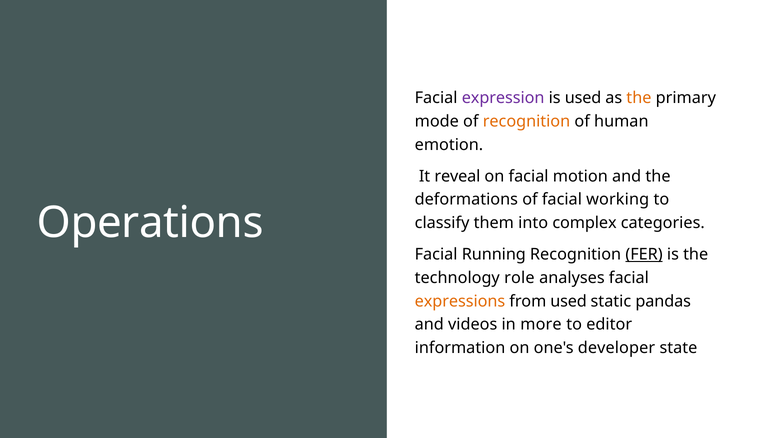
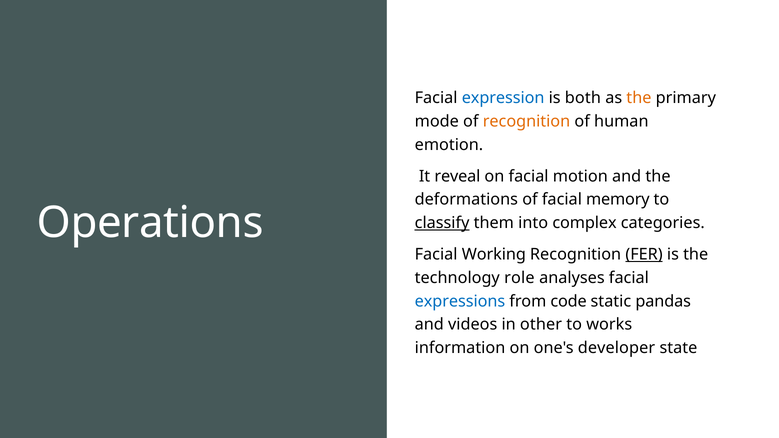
expression colour: purple -> blue
is used: used -> both
working: working -> memory
classify underline: none -> present
Running: Running -> Working
expressions colour: orange -> blue
from used: used -> code
more: more -> other
editor: editor -> works
